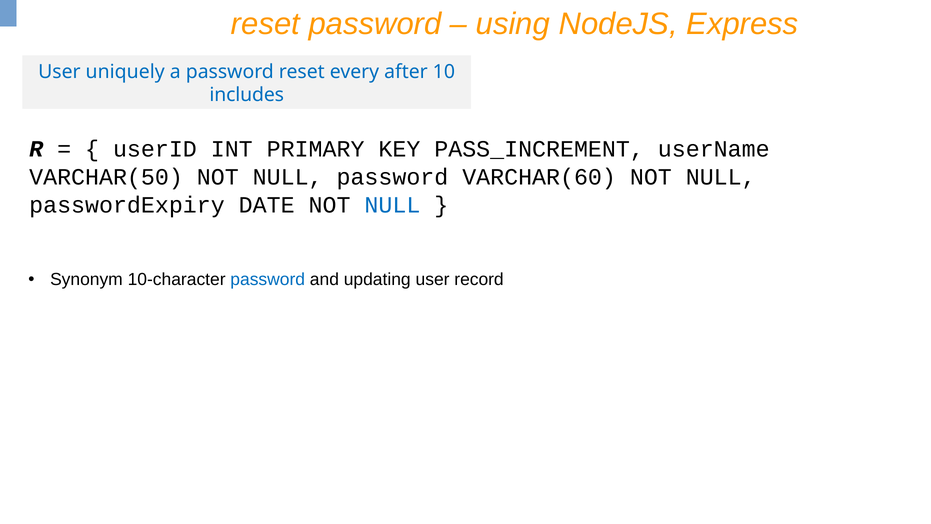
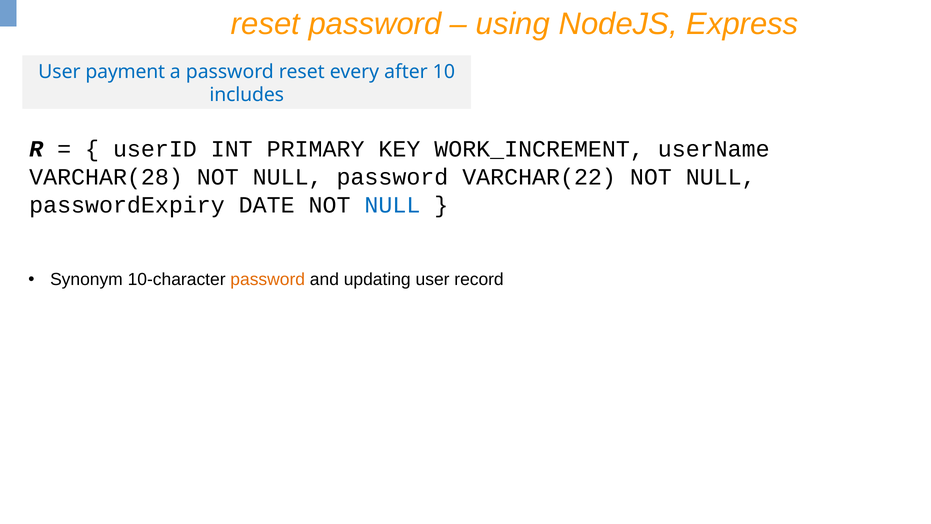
uniquely: uniquely -> payment
PASS_INCREMENT: PASS_INCREMENT -> WORK_INCREMENT
VARCHAR(50: VARCHAR(50 -> VARCHAR(28
VARCHAR(60: VARCHAR(60 -> VARCHAR(22
password at (268, 280) colour: blue -> orange
